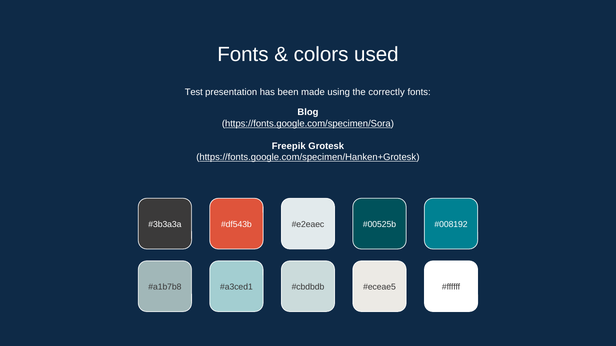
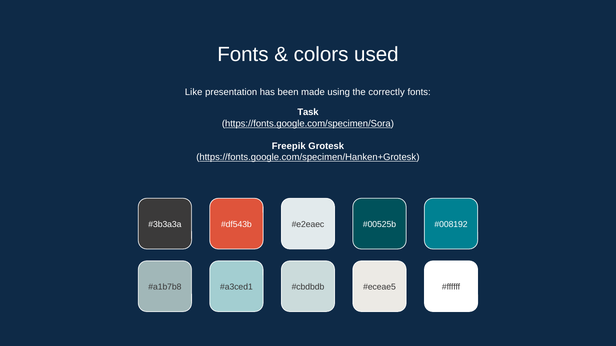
Test: Test -> Like
Blog: Blog -> Task
